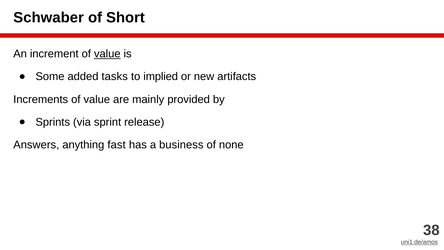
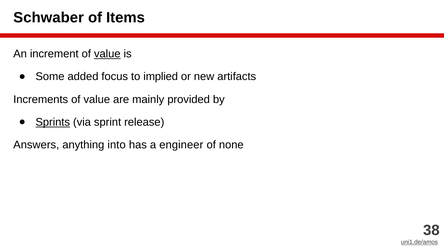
Short: Short -> Items
tasks: tasks -> focus
Sprints underline: none -> present
fast: fast -> into
business: business -> engineer
